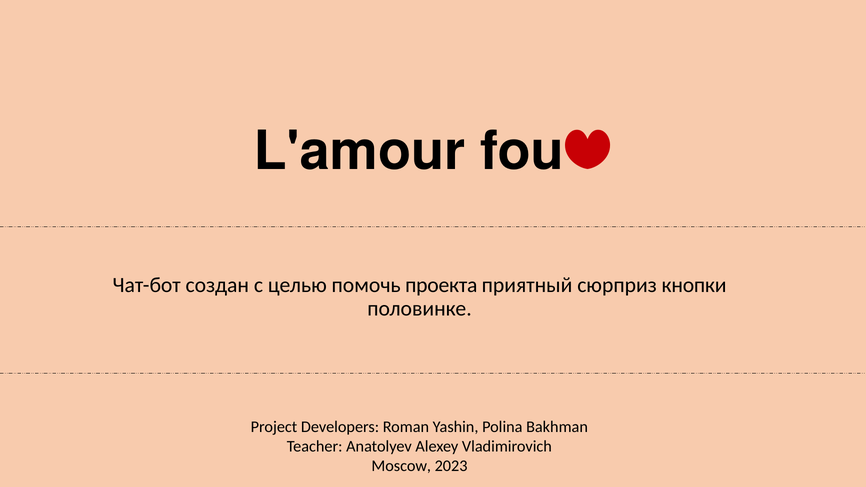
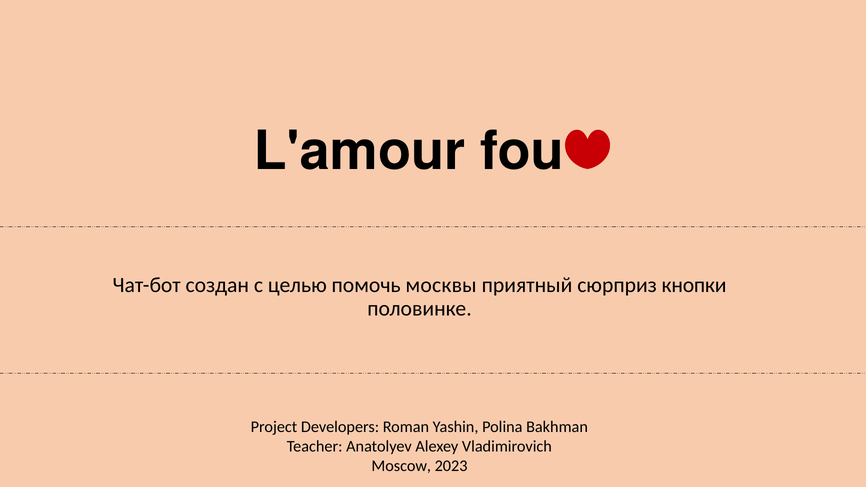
проекта: проекта -> москвы
